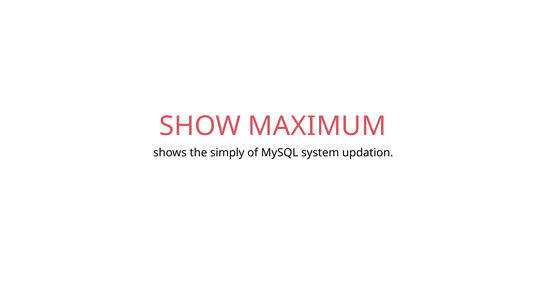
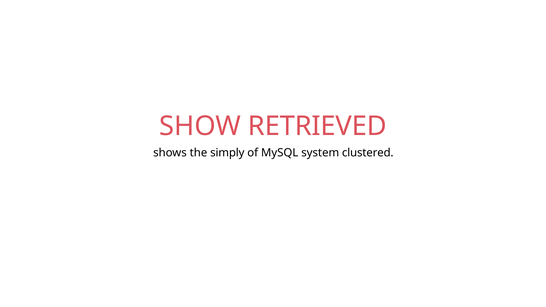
MAXIMUM: MAXIMUM -> RETRIEVED
updation: updation -> clustered
